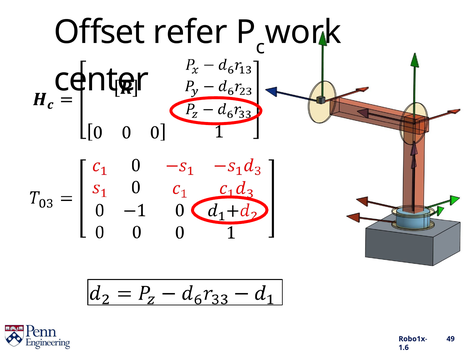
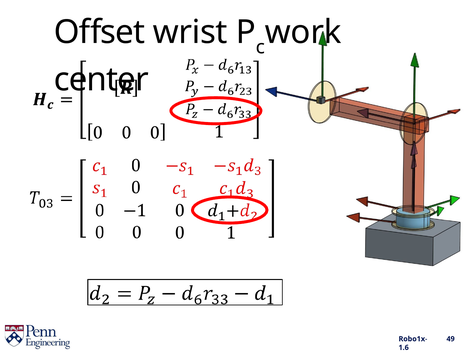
refer: refer -> wrist
